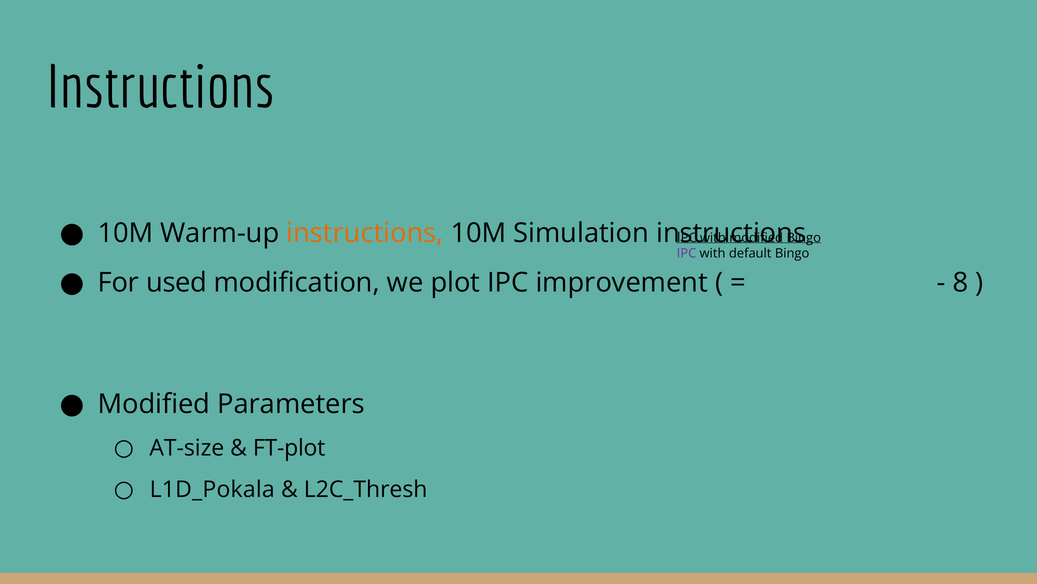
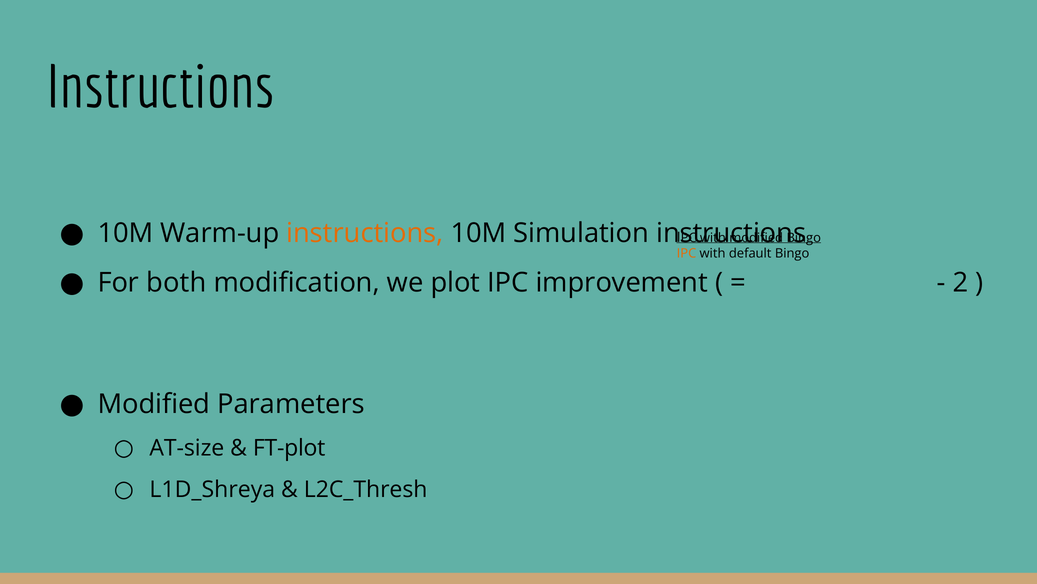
IPC at (687, 253) colour: purple -> orange
used: used -> both
8: 8 -> 2
L1D_Pokala: L1D_Pokala -> L1D_Shreya
